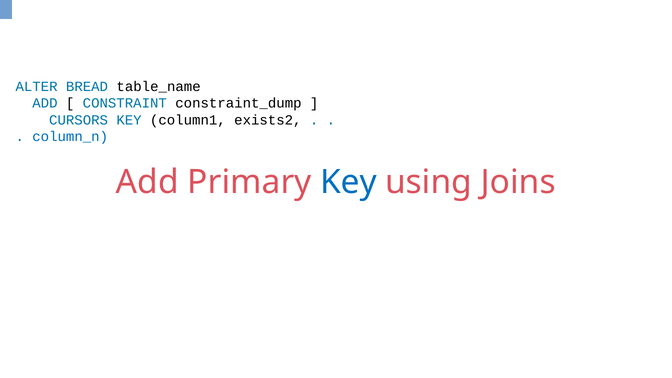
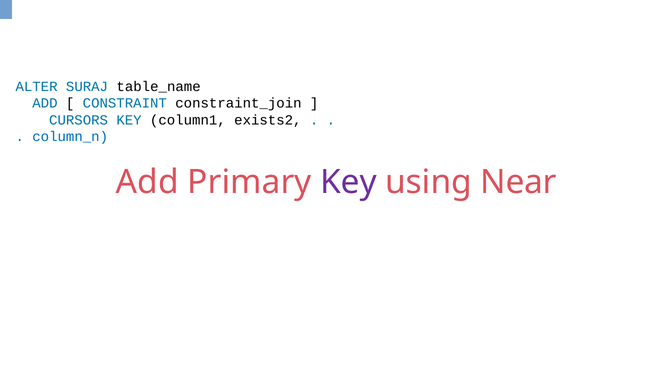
BREAD: BREAD -> SURAJ
constraint_dump: constraint_dump -> constraint_join
Key at (348, 182) colour: blue -> purple
Joins: Joins -> Near
